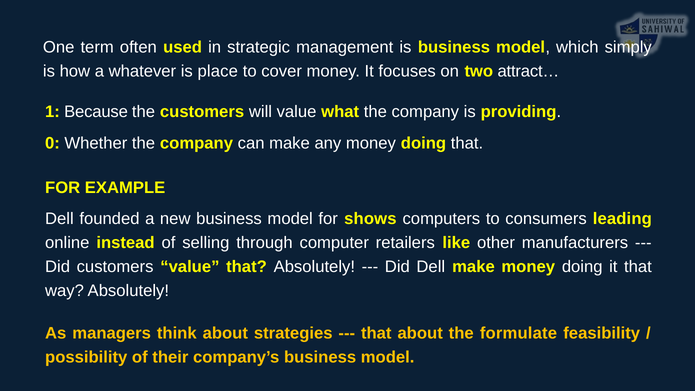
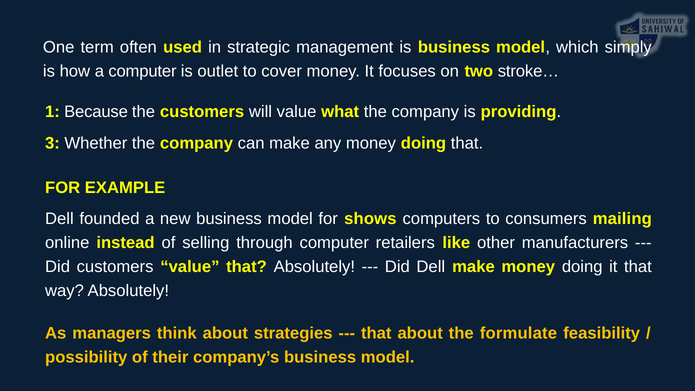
a whatever: whatever -> computer
place: place -> outlet
attract…: attract… -> stroke…
0: 0 -> 3
leading: leading -> mailing
